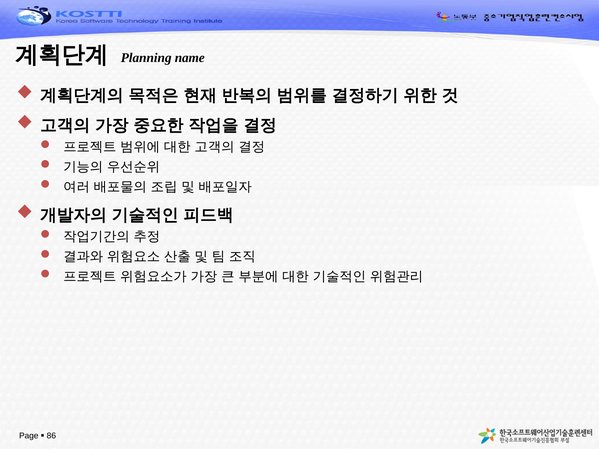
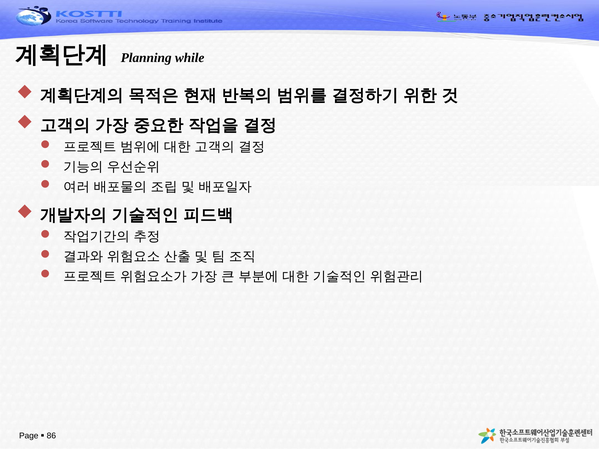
name: name -> while
